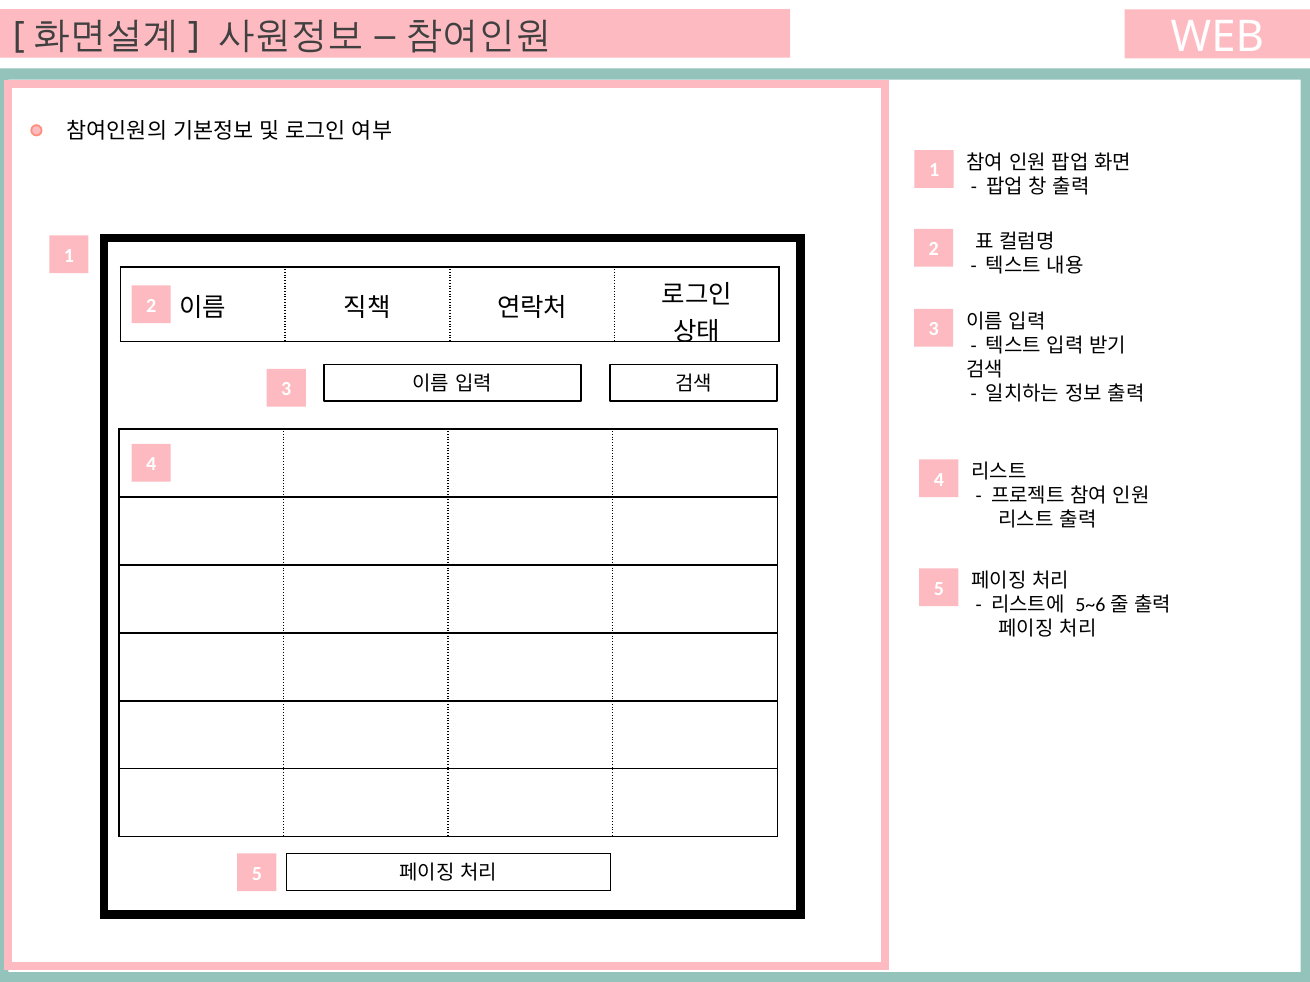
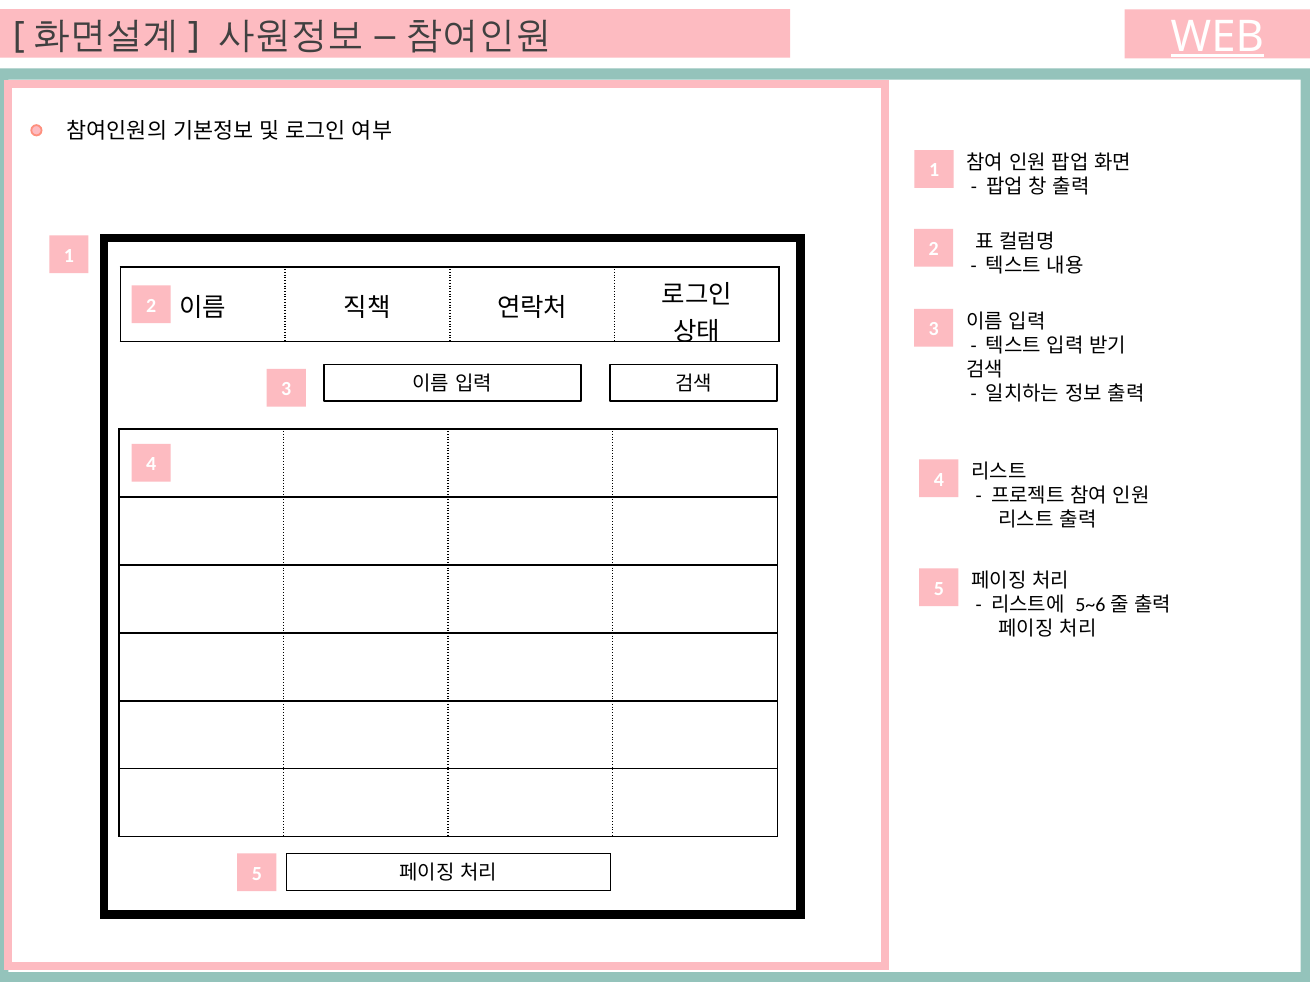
WEB underline: none -> present
